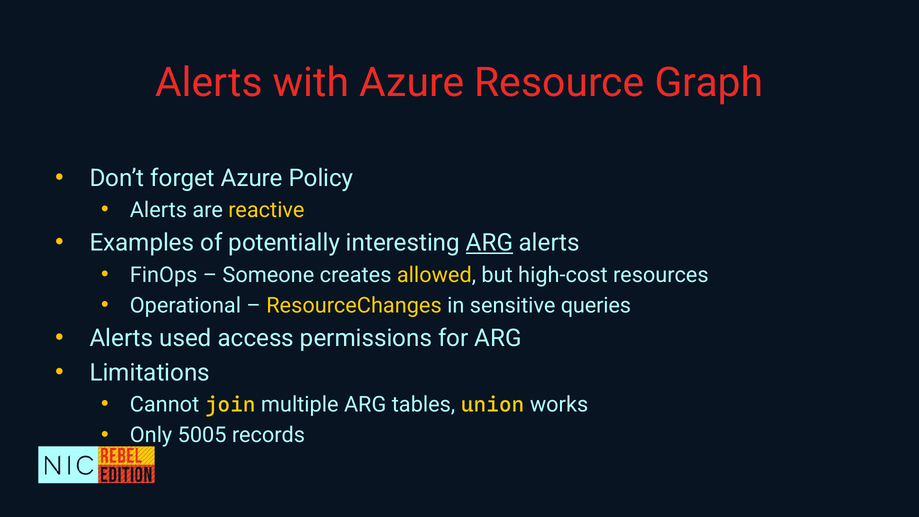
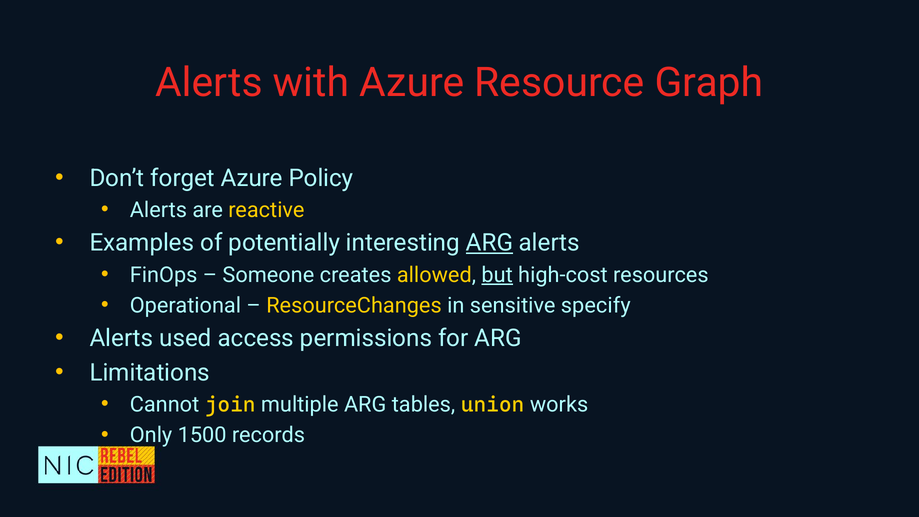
but underline: none -> present
queries: queries -> specify
5005: 5005 -> 1500
